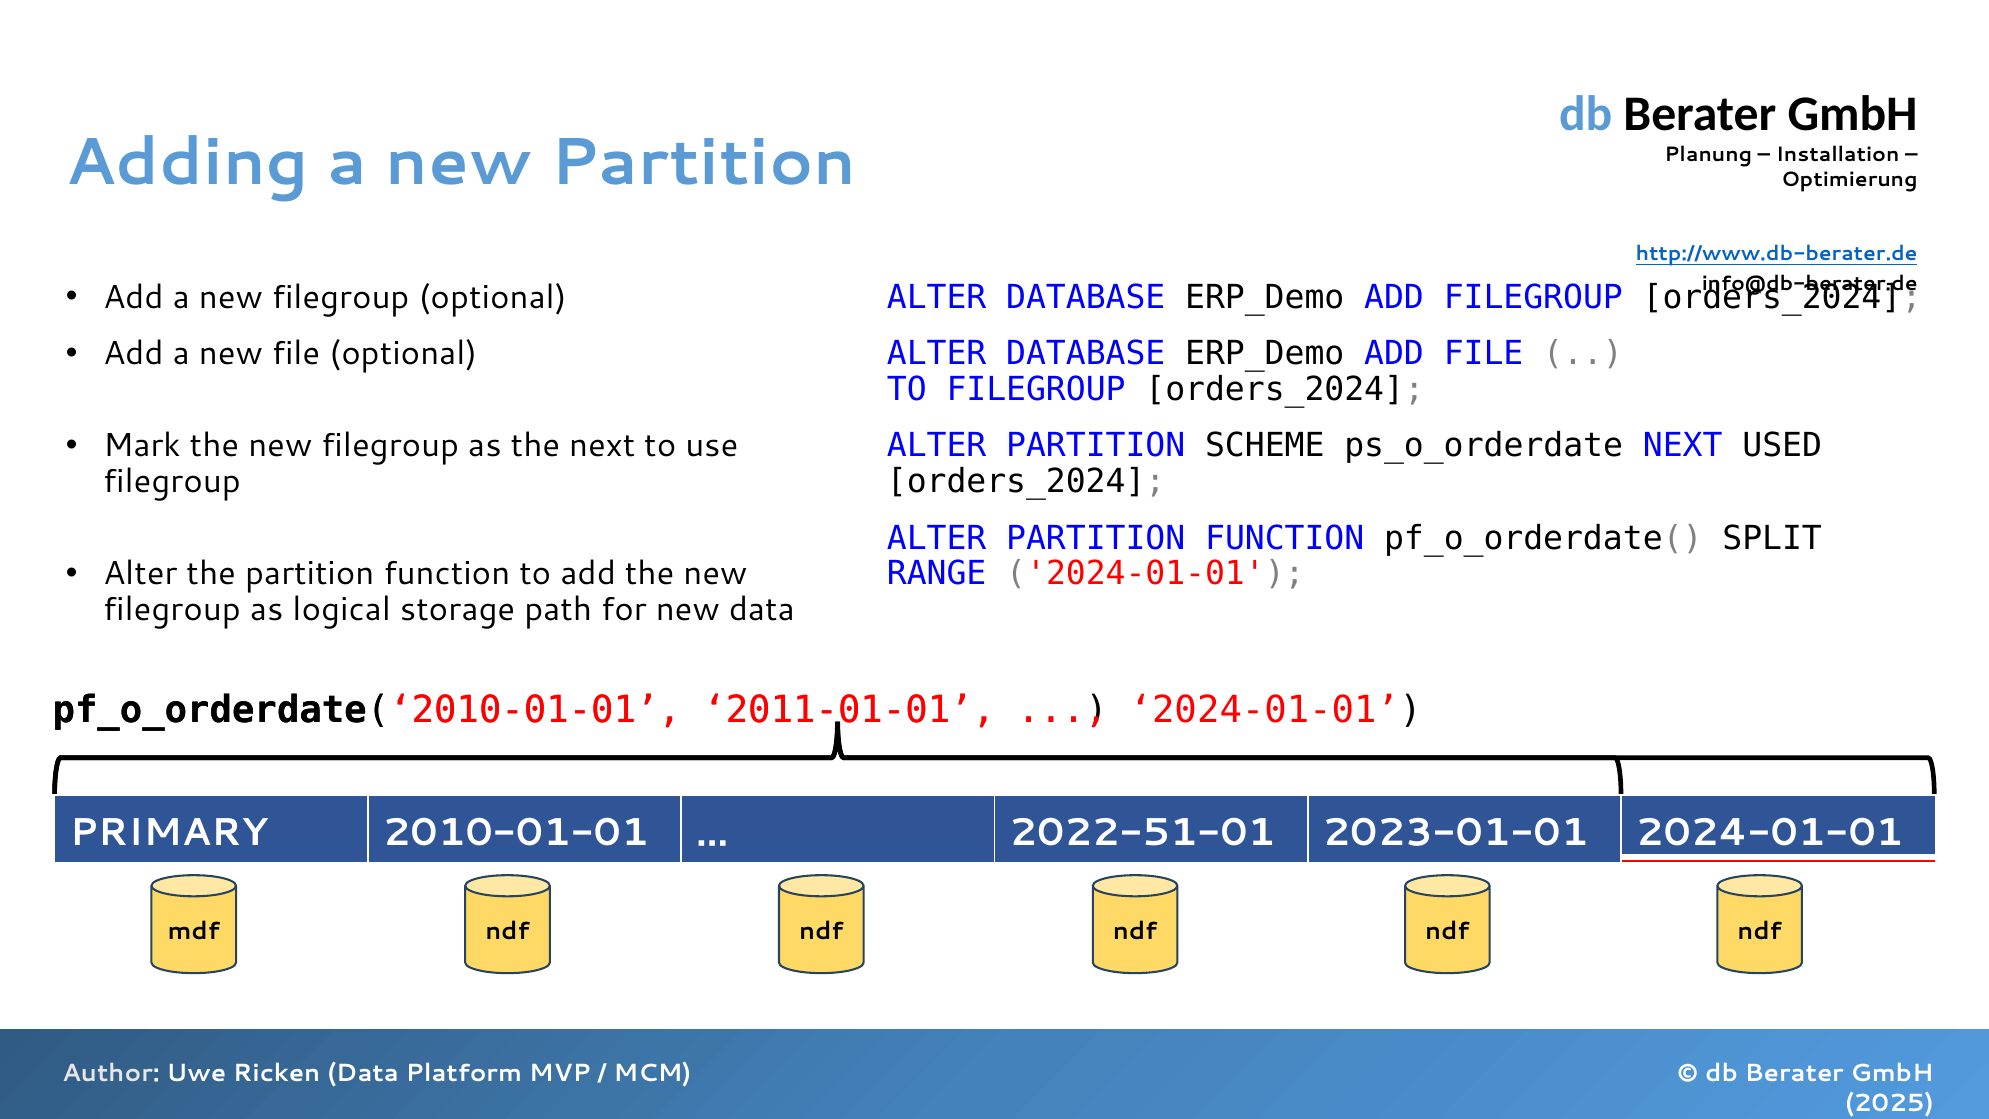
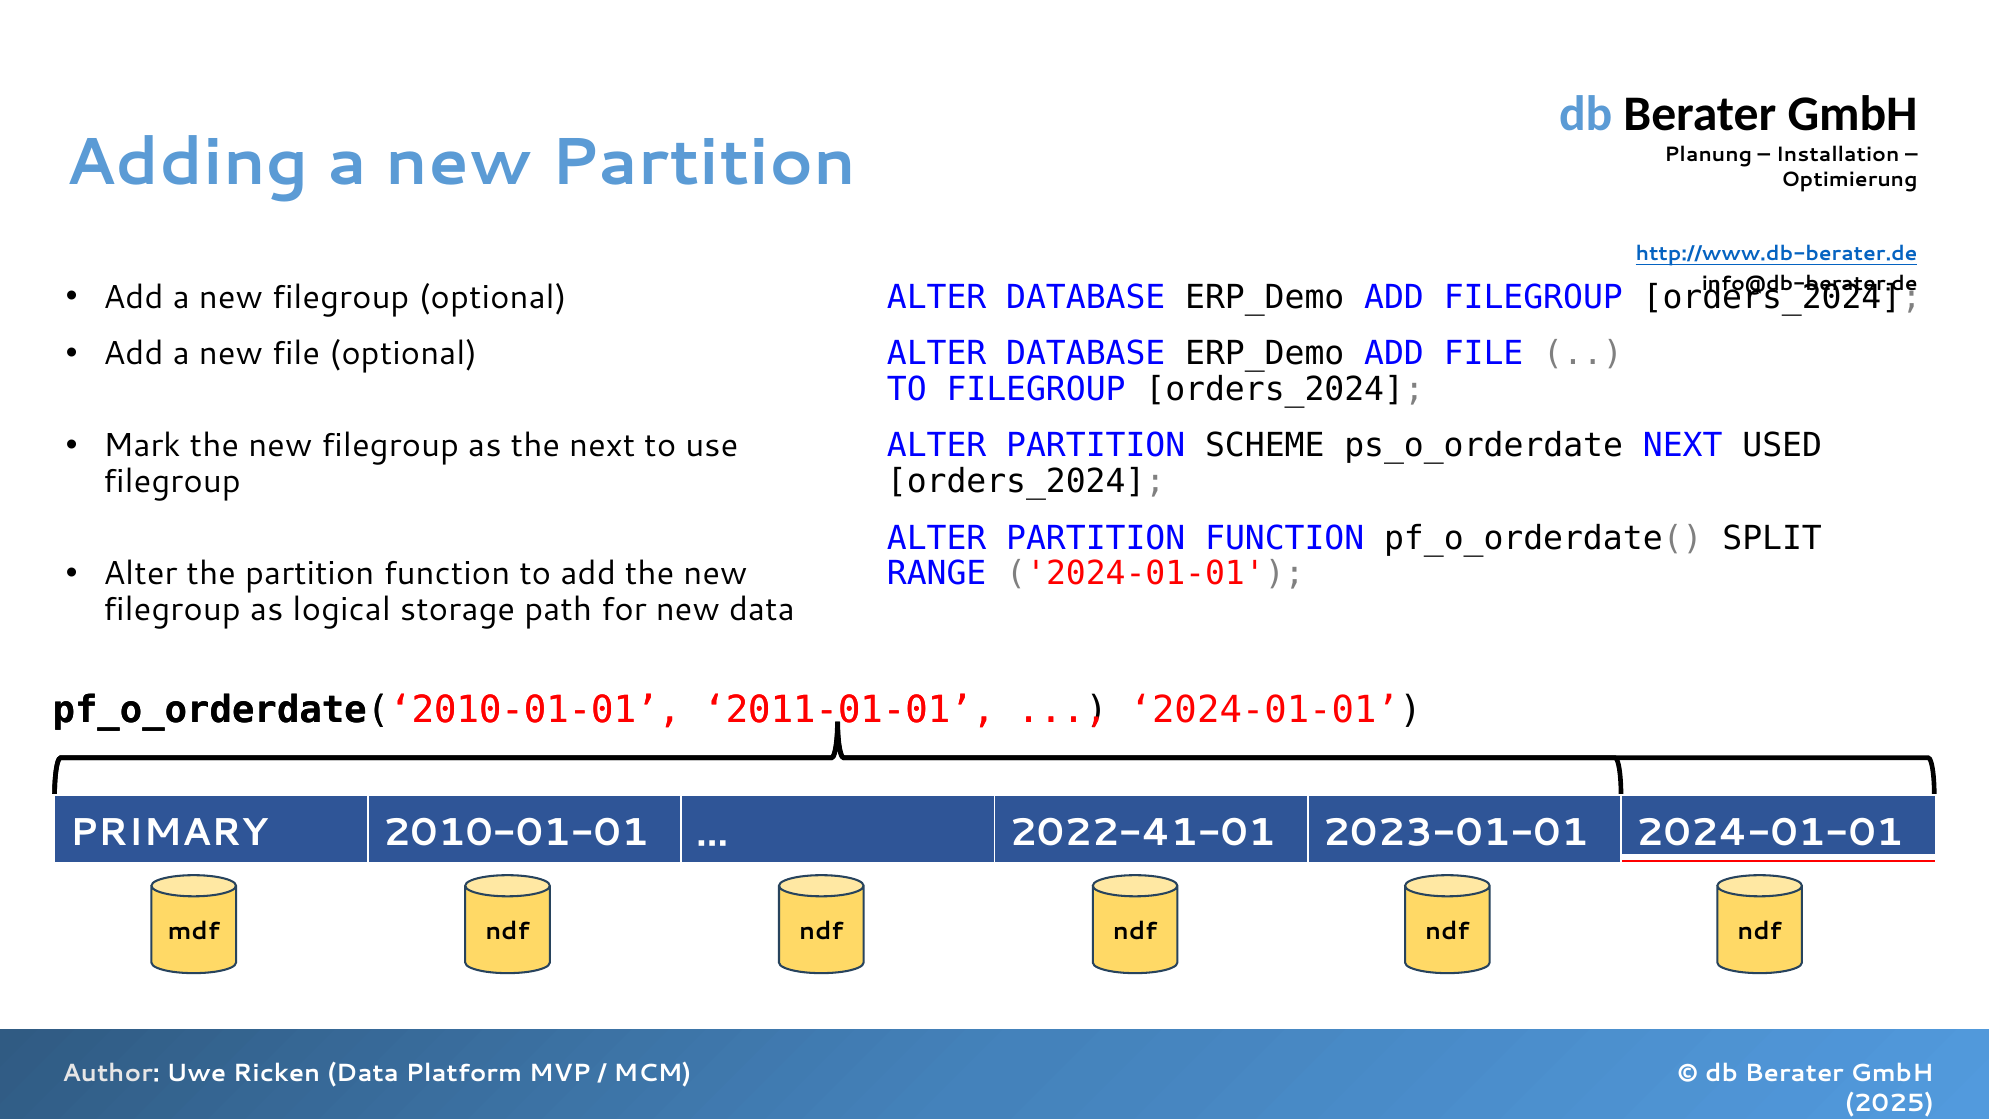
2022-51-01: 2022-51-01 -> 2022-41-01
